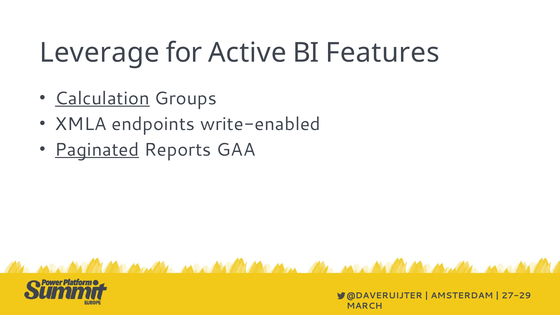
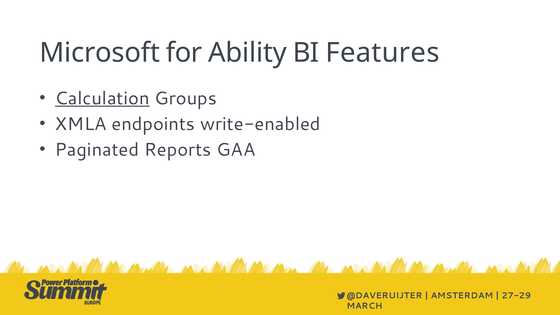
Leverage: Leverage -> Microsoft
Active: Active -> Ability
Paginated underline: present -> none
